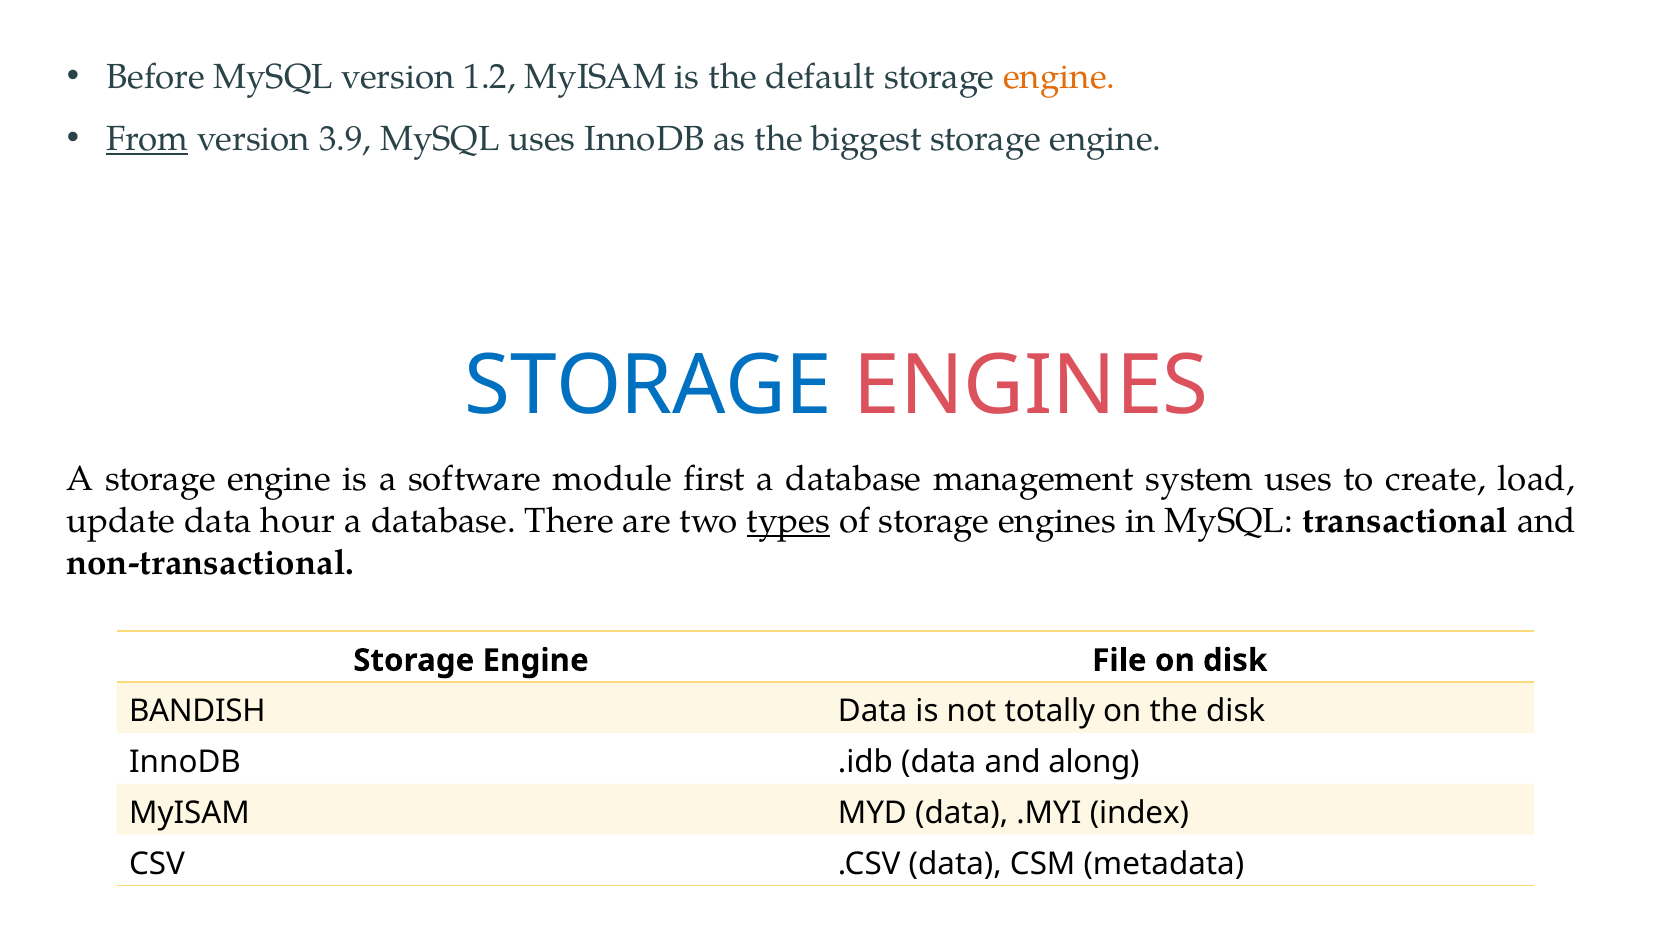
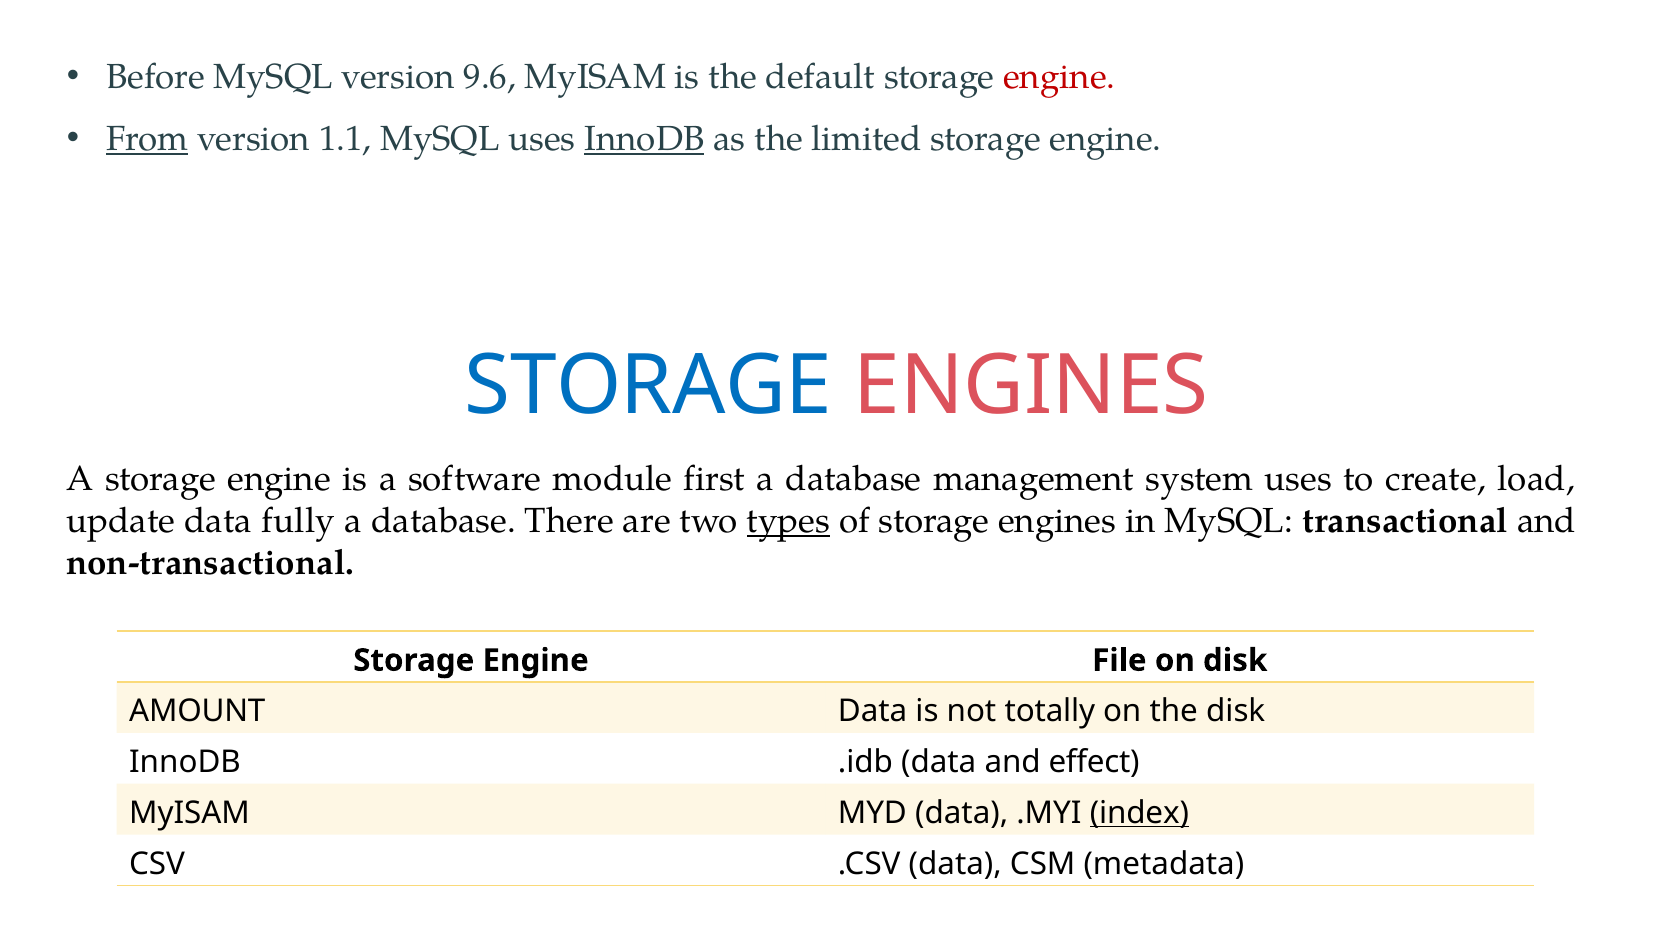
1.2: 1.2 -> 9.6
engine at (1059, 77) colour: orange -> red
3.9: 3.9 -> 1.1
InnoDB at (644, 139) underline: none -> present
biggest: biggest -> limited
hour: hour -> fully
BANDISH: BANDISH -> AMOUNT
along: along -> effect
index underline: none -> present
